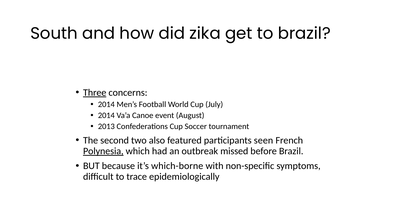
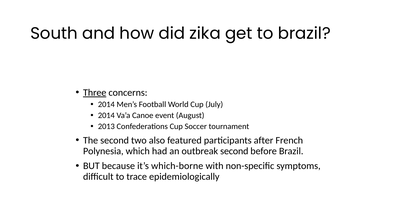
seen: seen -> after
Polynesia underline: present -> none
outbreak missed: missed -> second
